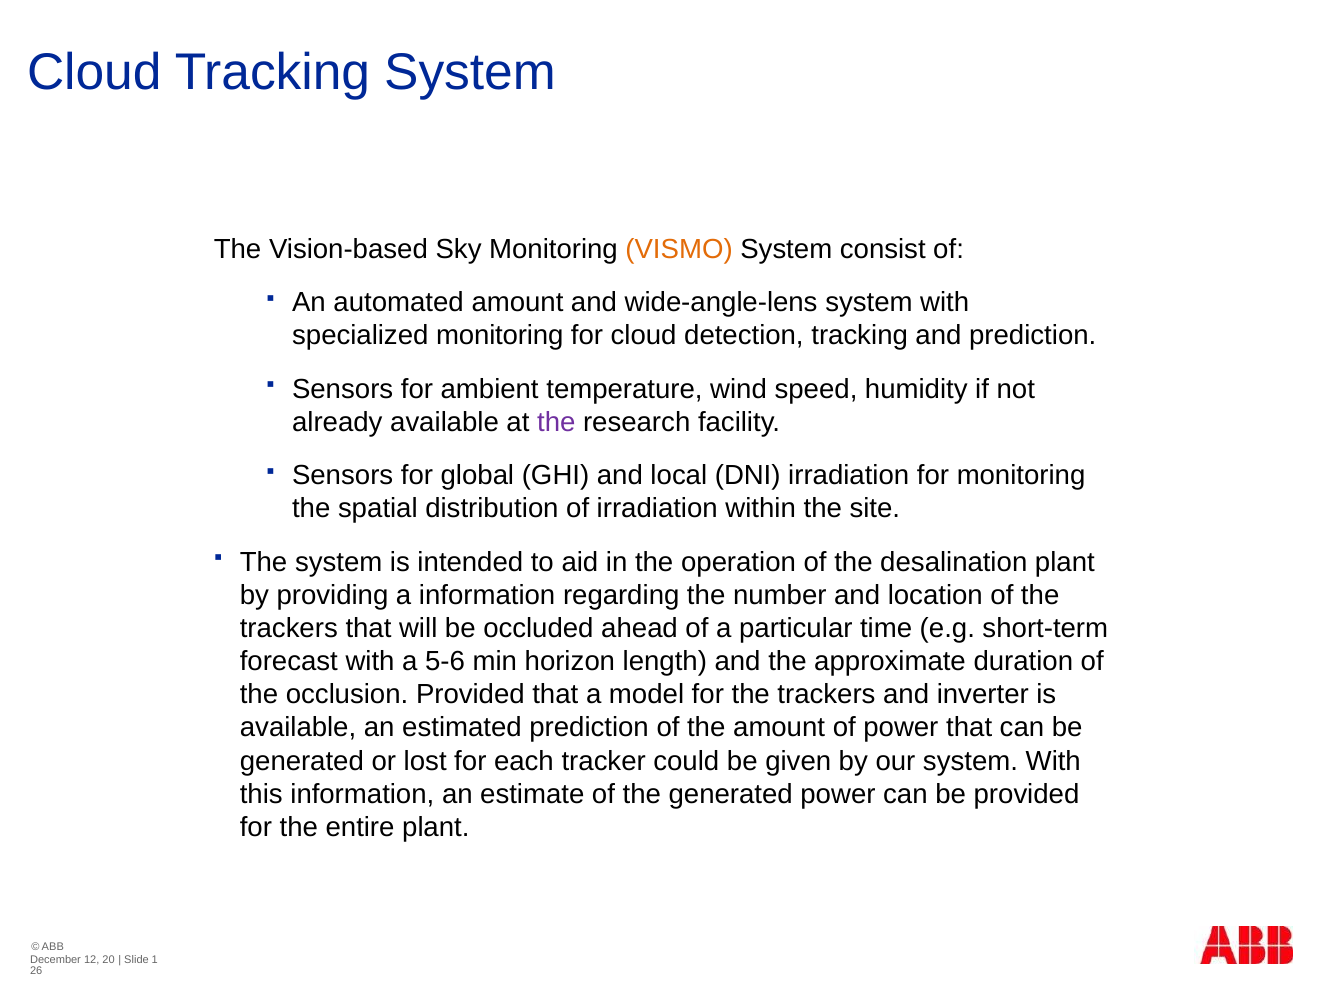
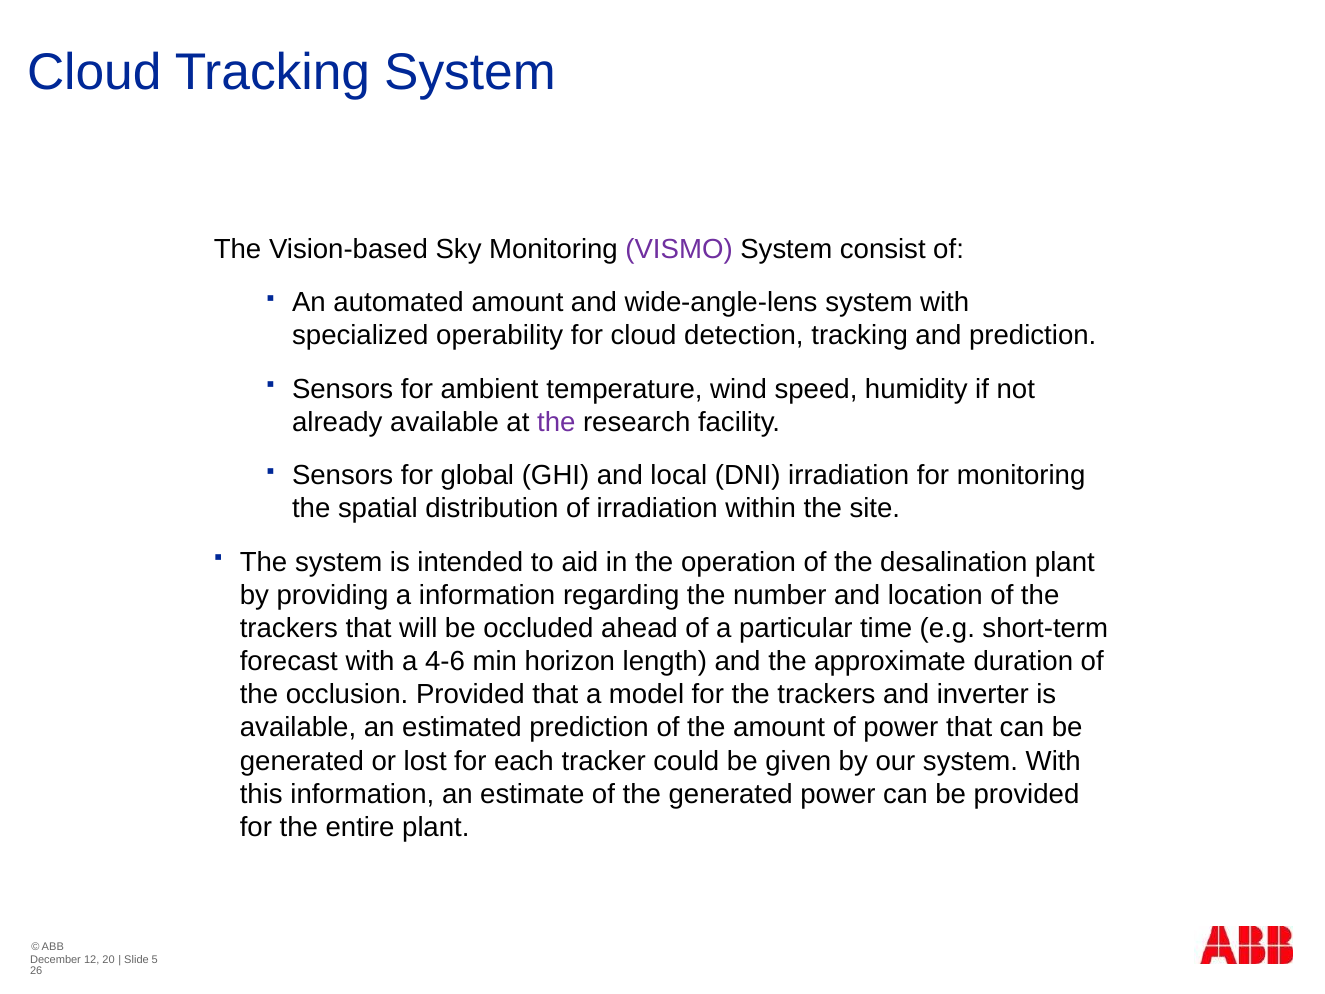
VISMO colour: orange -> purple
specialized monitoring: monitoring -> operability
5-6: 5-6 -> 4-6
1: 1 -> 5
